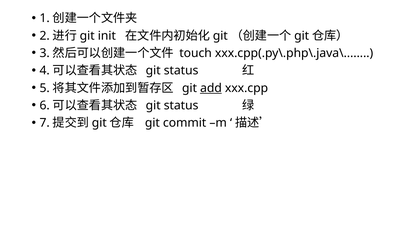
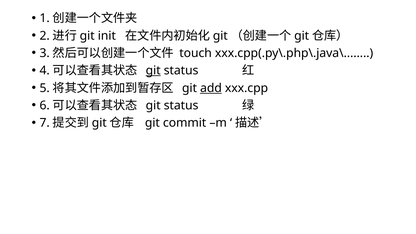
git at (153, 71) underline: none -> present
